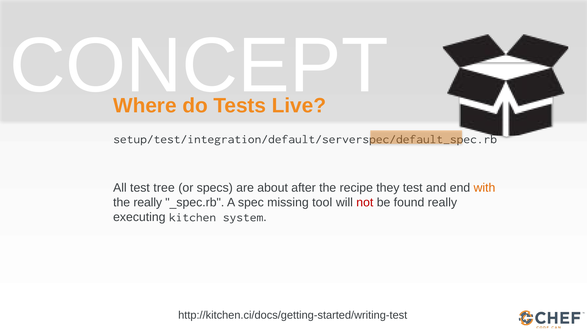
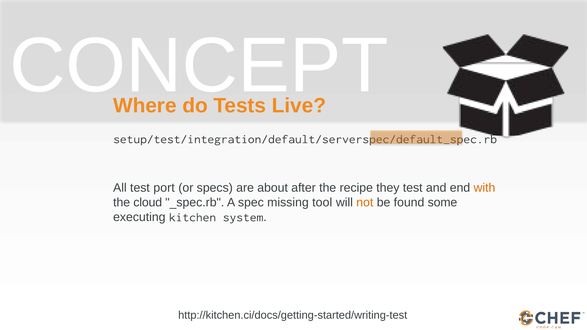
tree: tree -> port
the really: really -> cloud
not colour: red -> orange
found really: really -> some
